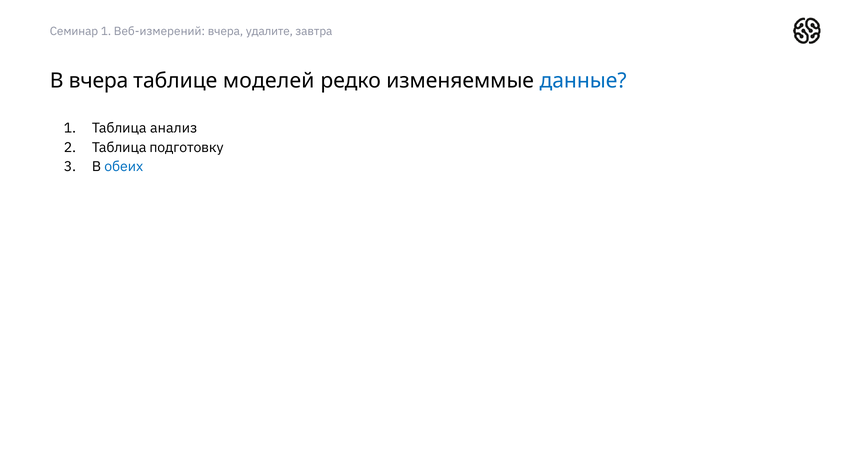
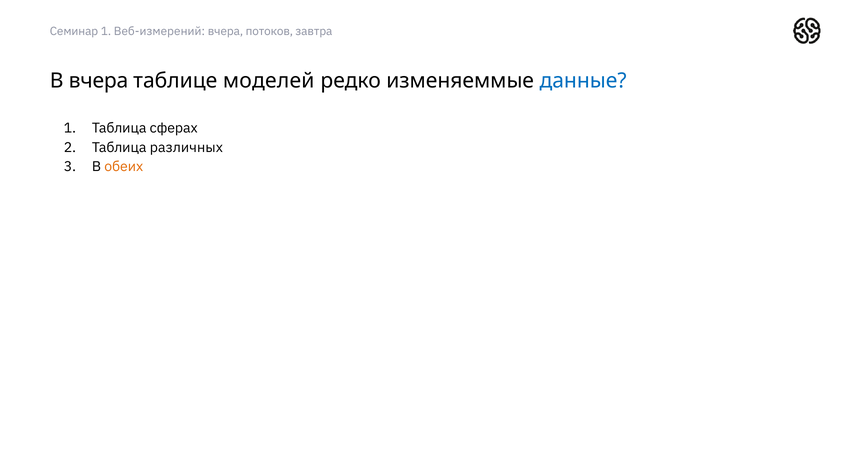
удалите: удалите -> потоков
анализ: анализ -> сферах
подготовку: подготовку -> различных
обеих colour: blue -> orange
